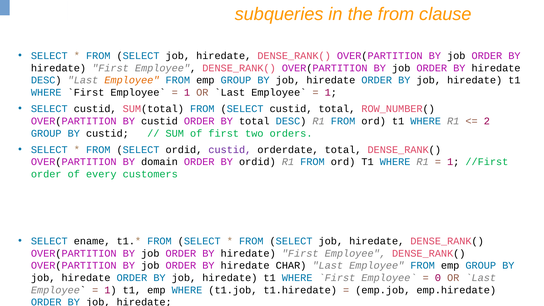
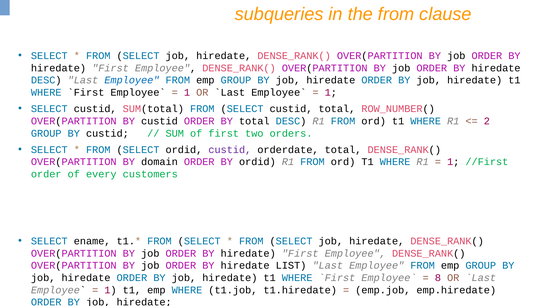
Employee at (132, 80) colour: orange -> blue
CHAR: CHAR -> LIST
0: 0 -> 8
